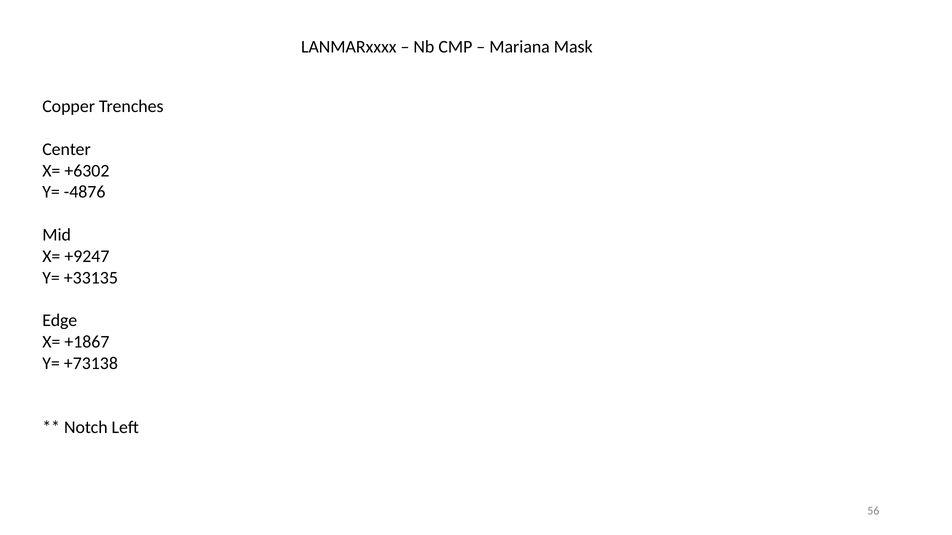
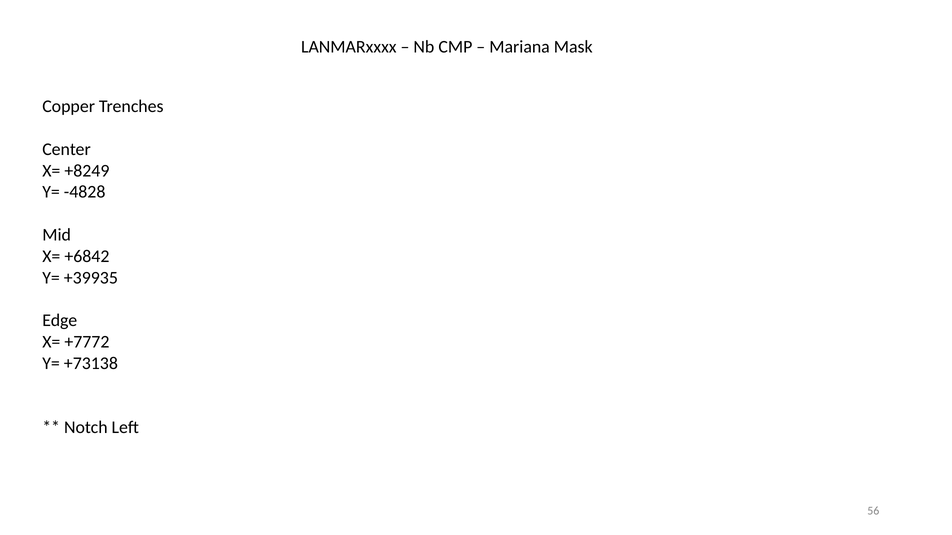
+6302: +6302 -> +8249
-4876: -4876 -> -4828
+9247: +9247 -> +6842
+33135: +33135 -> +39935
+1867: +1867 -> +7772
